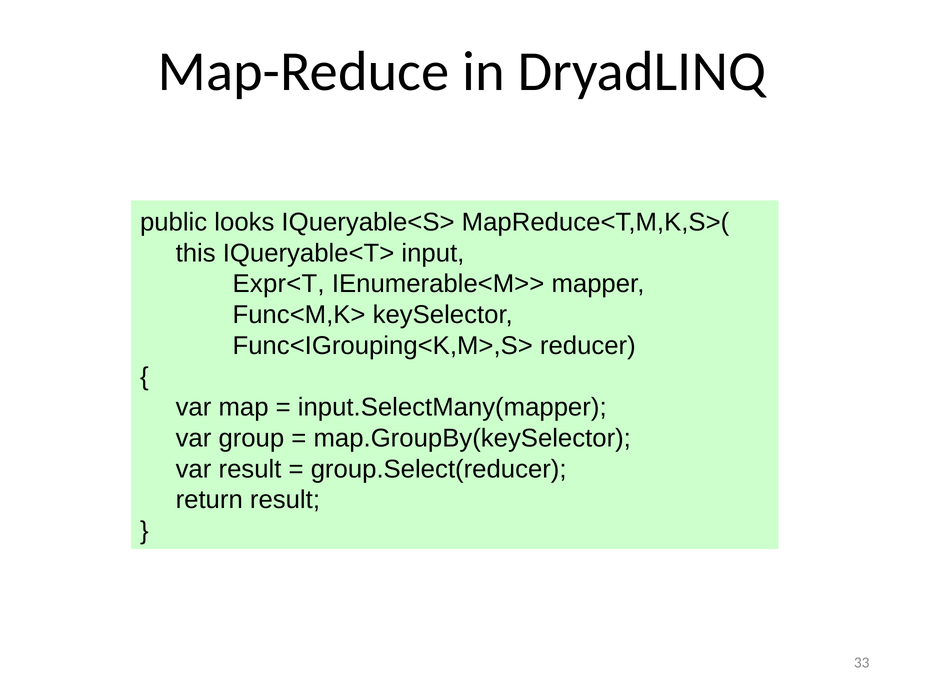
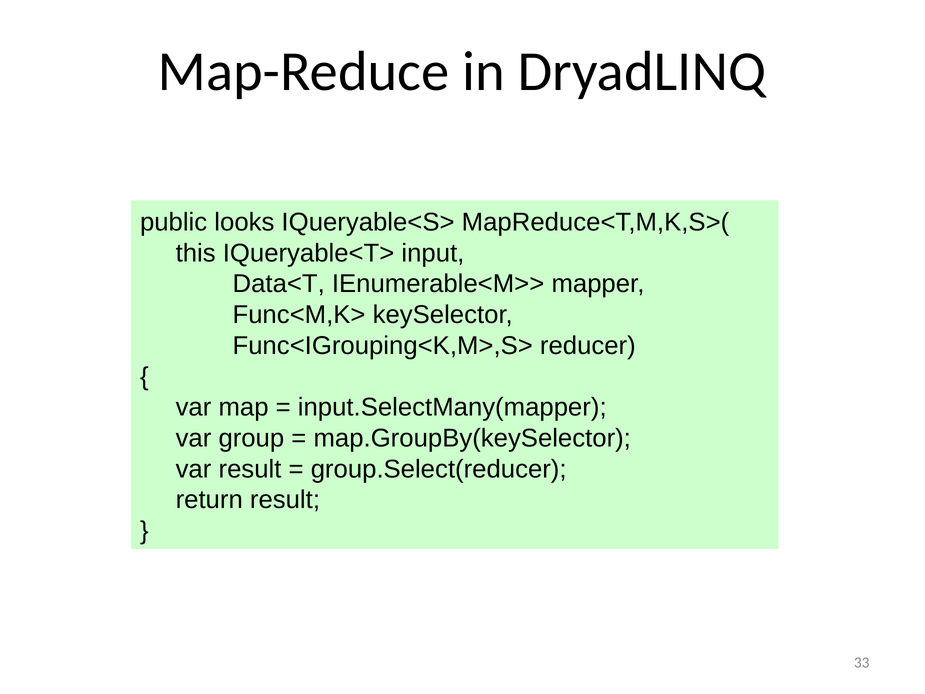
Expr<T: Expr<T -> Data<T
